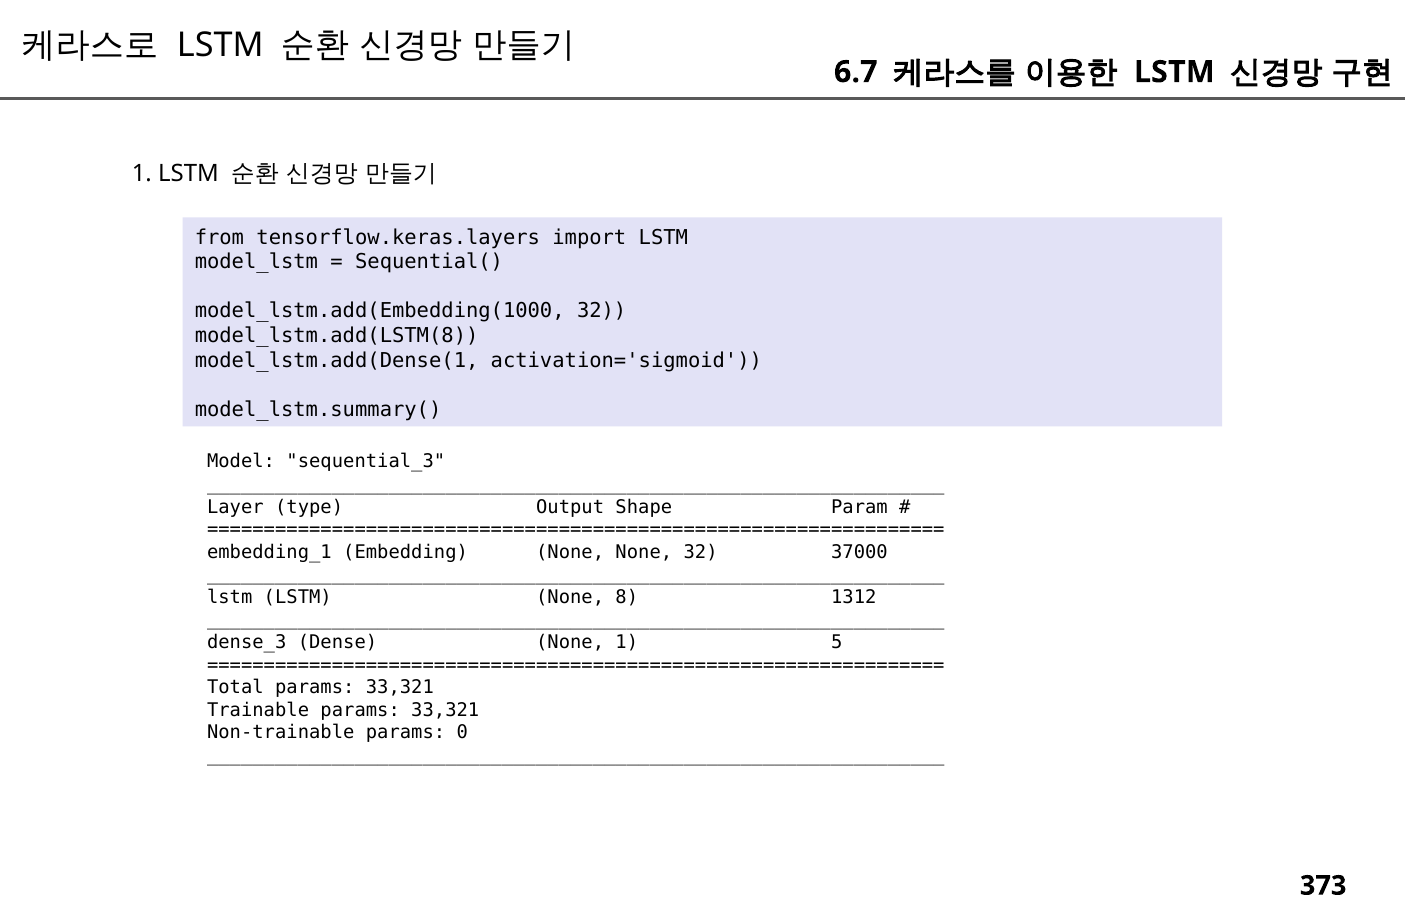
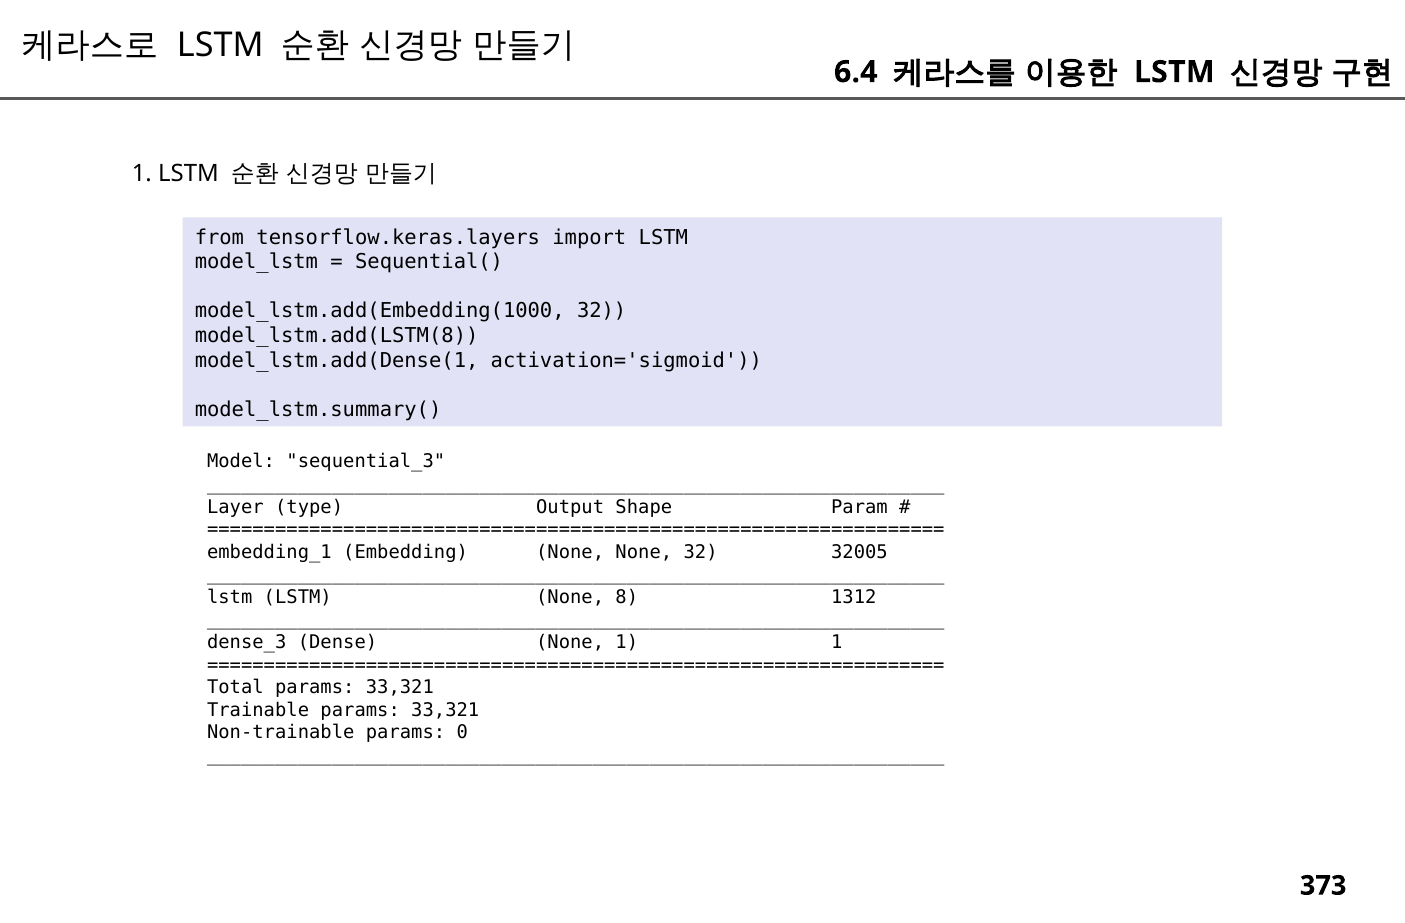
6.7: 6.7 -> 6.4
37000: 37000 -> 32005
1 5: 5 -> 1
